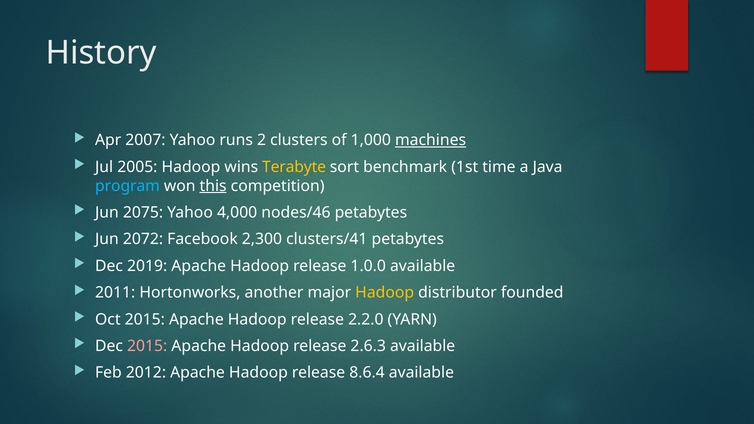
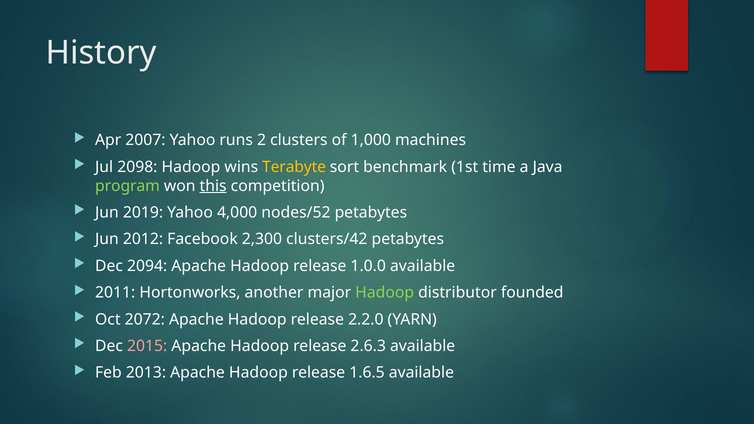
machines underline: present -> none
2005: 2005 -> 2098
program colour: light blue -> light green
2075: 2075 -> 2019
nodes/46: nodes/46 -> nodes/52
2072: 2072 -> 2012
clusters/41: clusters/41 -> clusters/42
2019: 2019 -> 2094
Hadoop at (385, 293) colour: yellow -> light green
Oct 2015: 2015 -> 2072
2012: 2012 -> 2013
8.6.4: 8.6.4 -> 1.6.5
